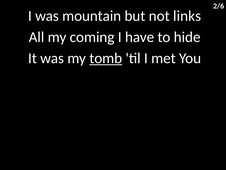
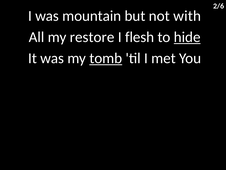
links: links -> with
coming: coming -> restore
have: have -> flesh
hide underline: none -> present
